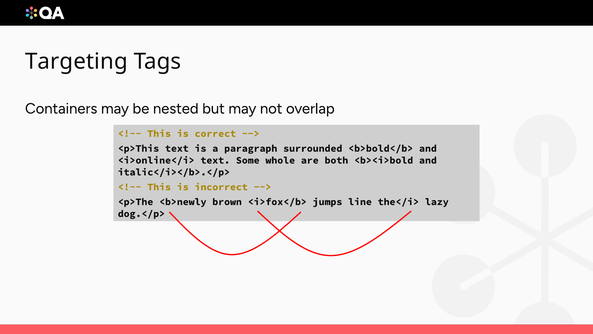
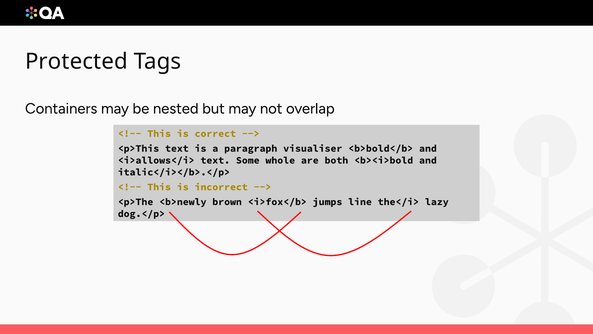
Targeting: Targeting -> Protected
surrounded: surrounded -> visualiser
<i>online</i>: <i>online</i> -> <i>allows</i>
